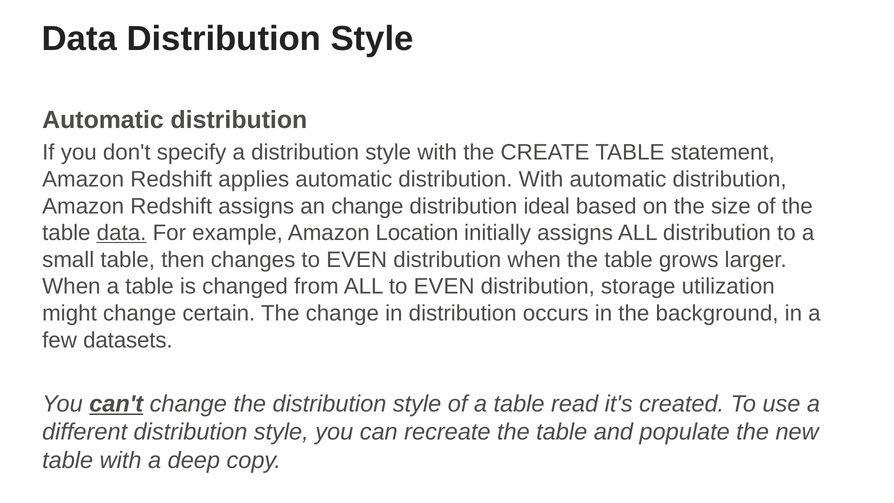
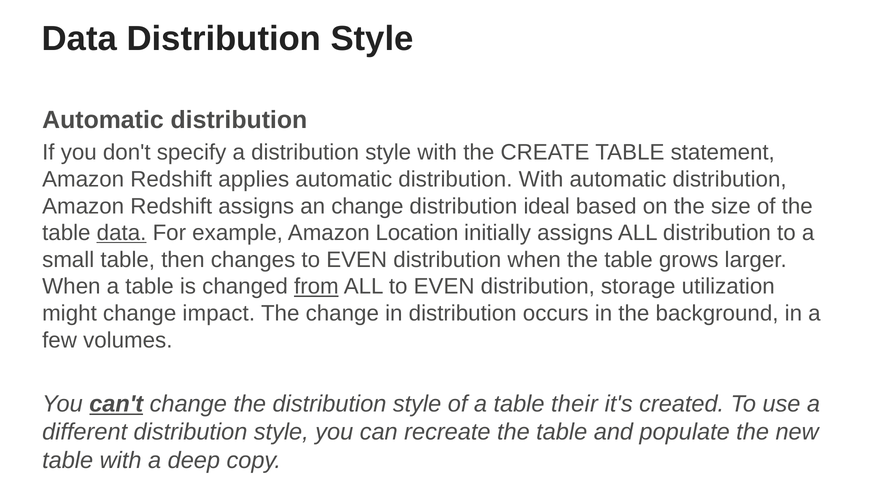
from underline: none -> present
certain: certain -> impact
datasets: datasets -> volumes
read: read -> their
